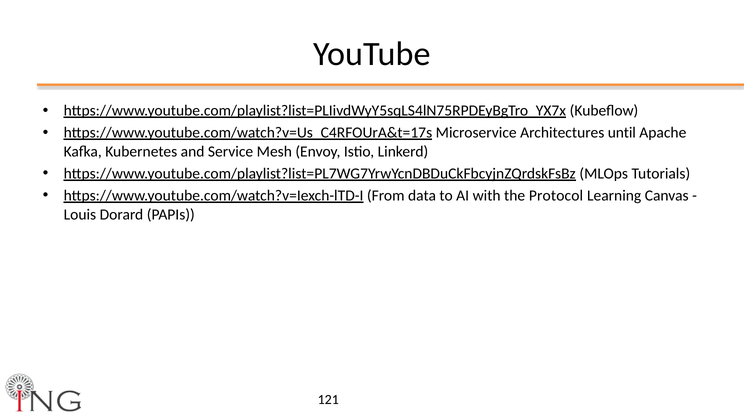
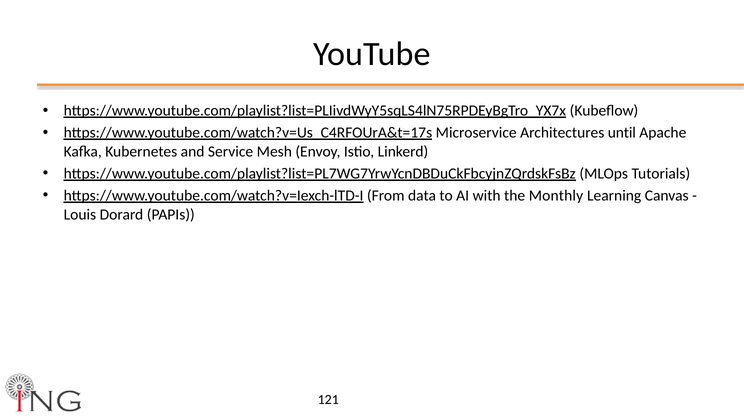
Protocol: Protocol -> Monthly
